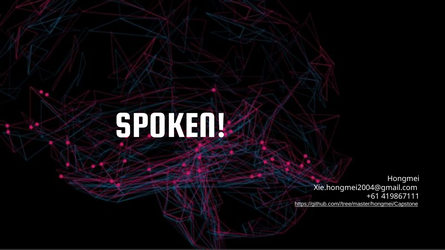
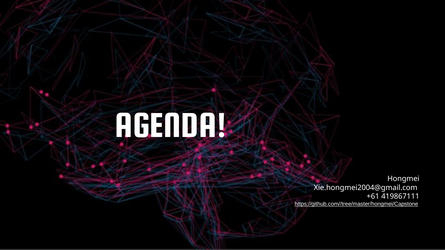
SPOKEN: SPOKEN -> AGENDA
